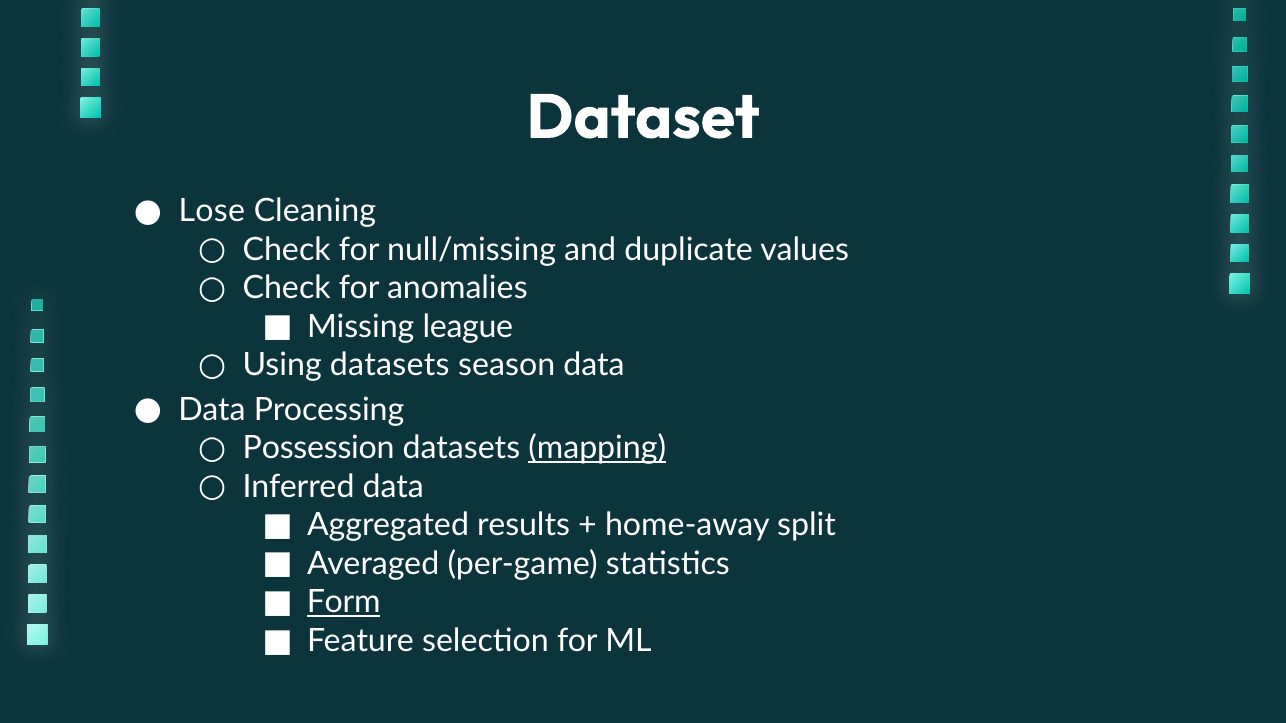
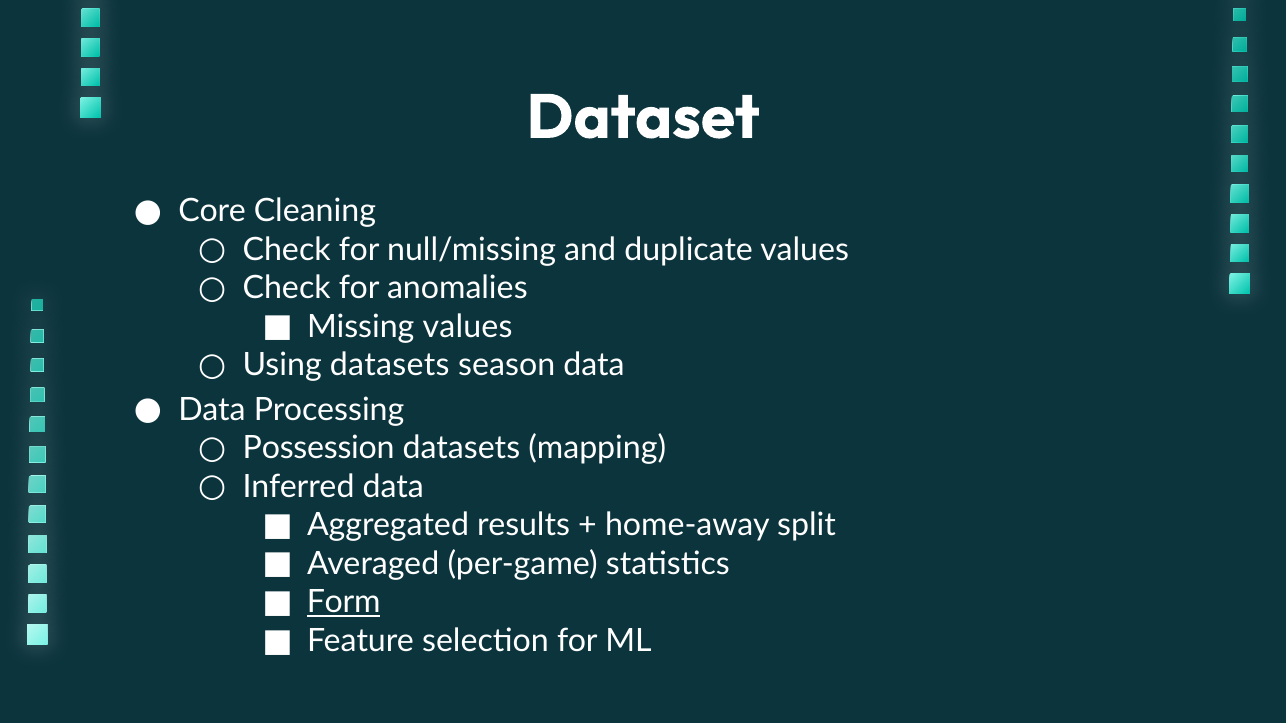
Lose: Lose -> Core
Missing league: league -> values
mapping underline: present -> none
